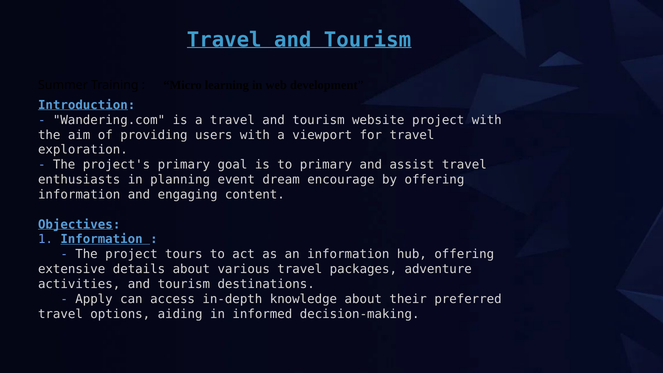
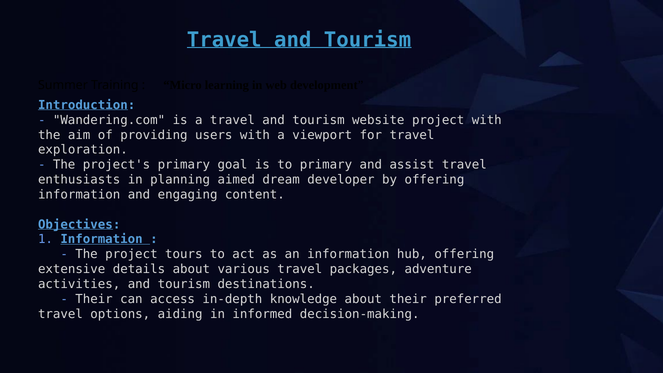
event: event -> aimed
encourage: encourage -> developer
Apply at (94, 299): Apply -> Their
